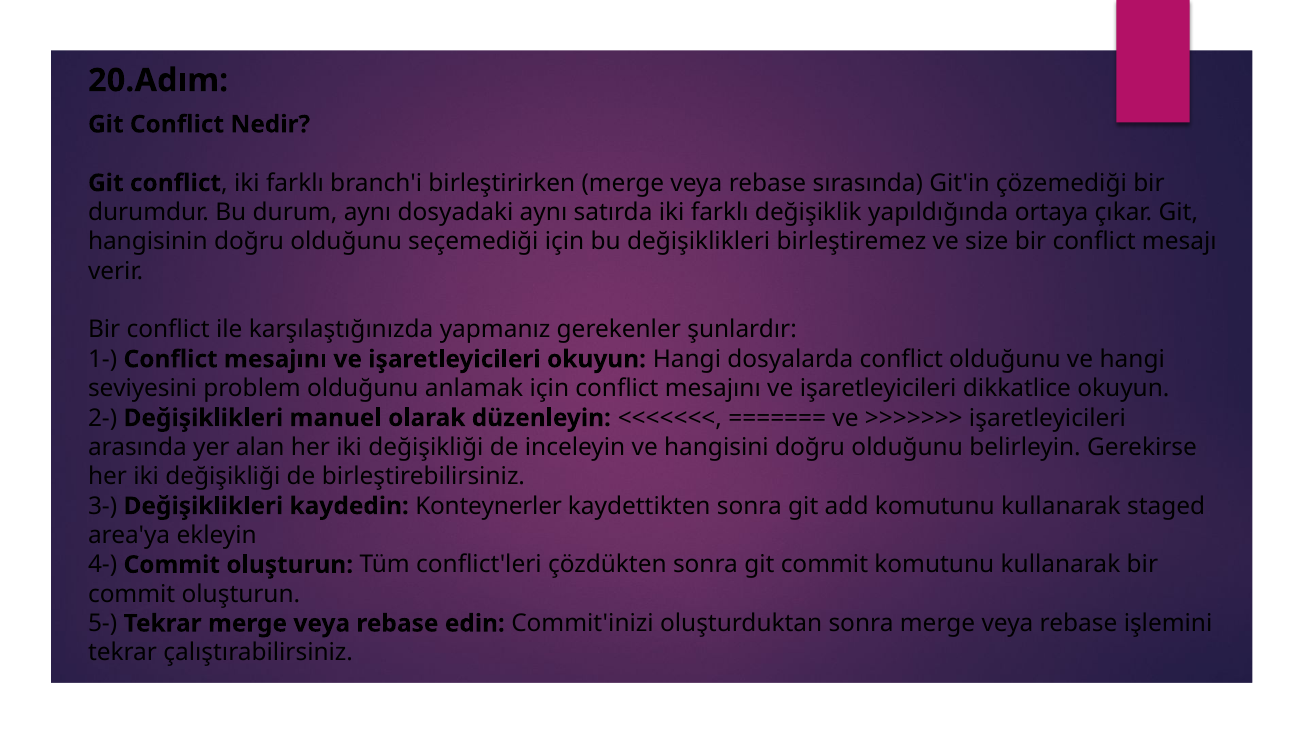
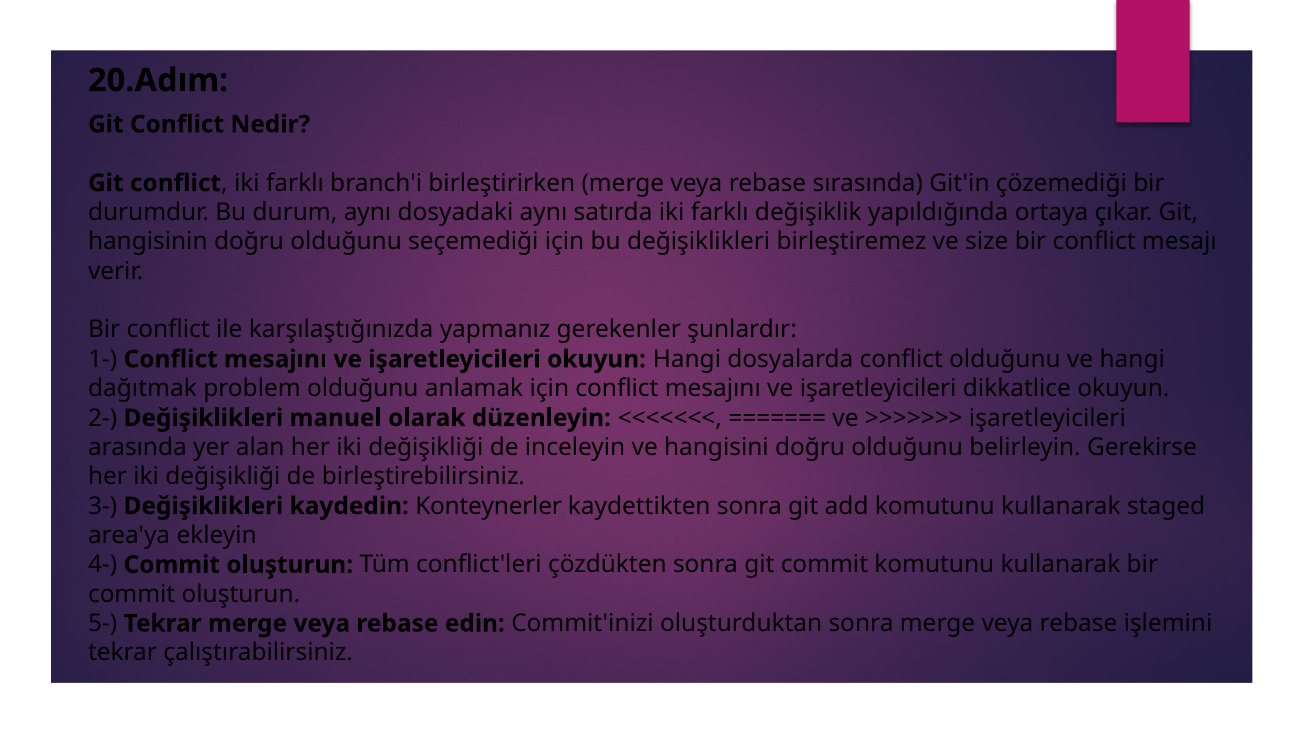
seviyesini: seviyesini -> dağıtmak
